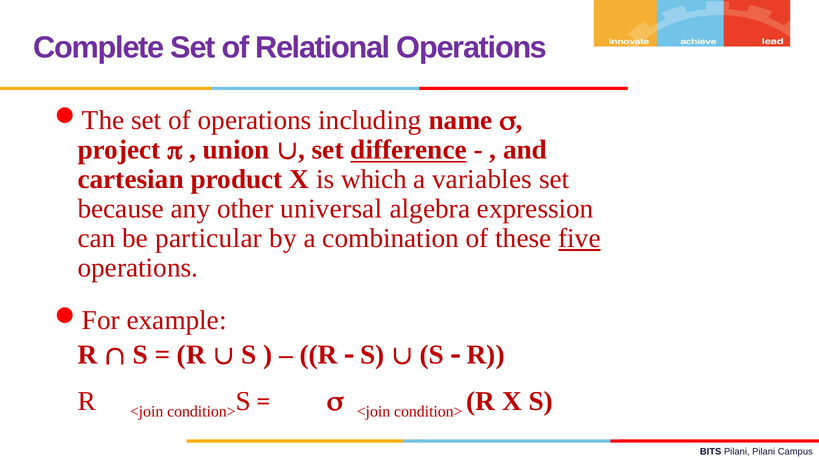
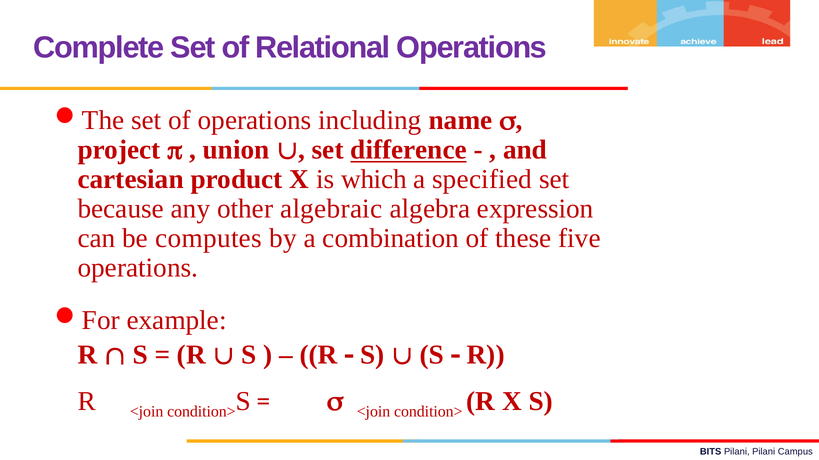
variables: variables -> specified
universal: universal -> algebraic
particular: particular -> computes
five underline: present -> none
